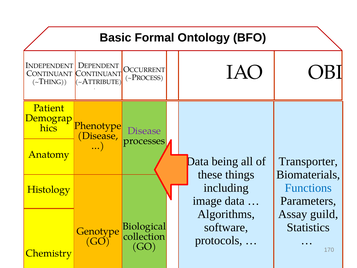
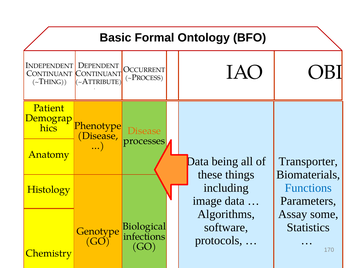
Disease at (144, 131) colour: purple -> orange
guild: guild -> some
collection: collection -> infections
